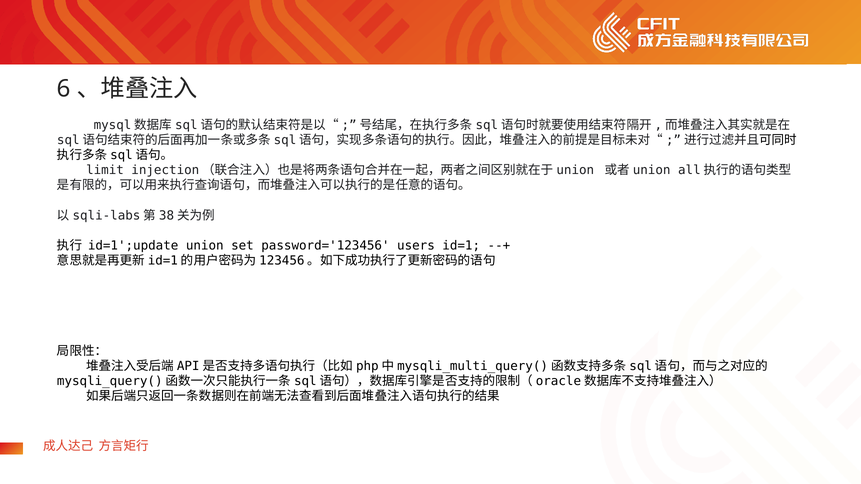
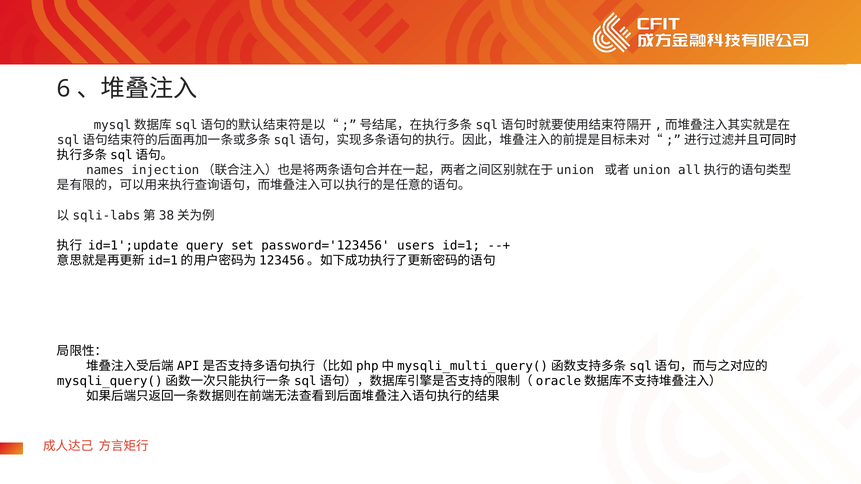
limit: limit -> names
union: union -> query
